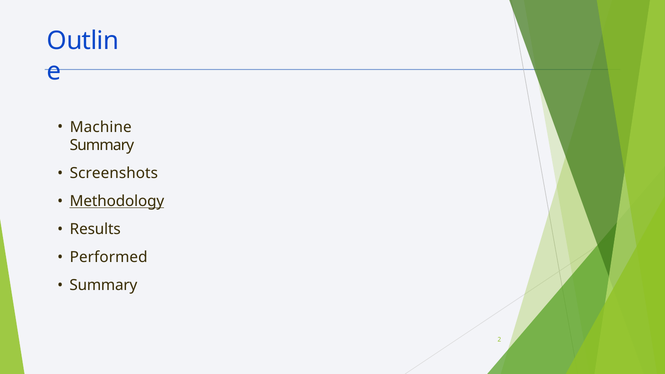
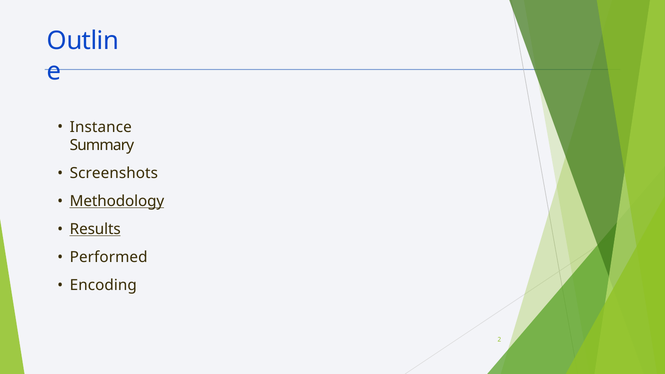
Machine: Machine -> Instance
Results underline: none -> present
Summary at (103, 285): Summary -> Encoding
